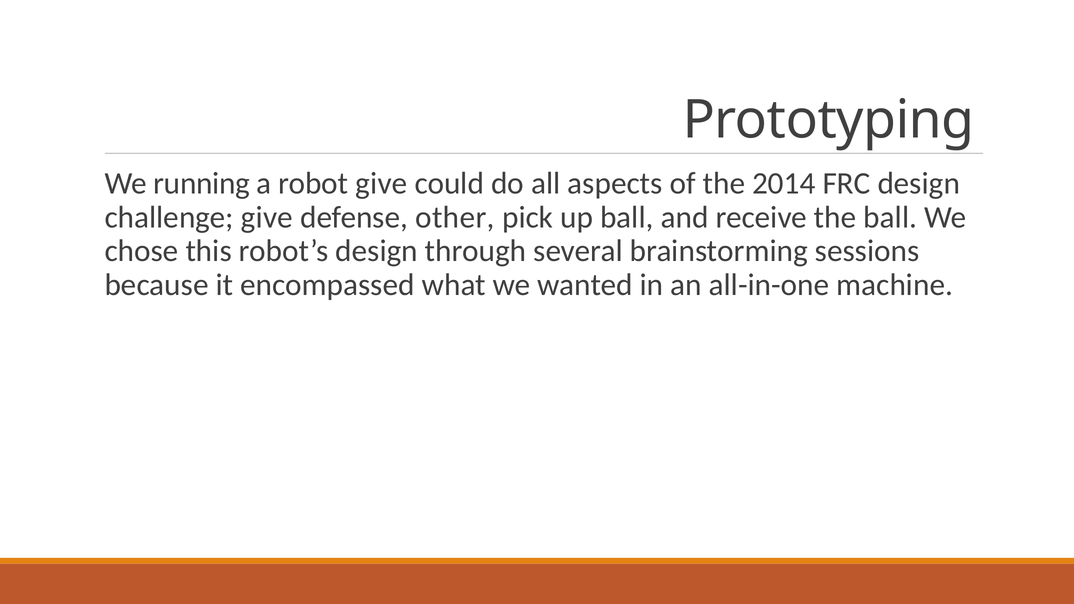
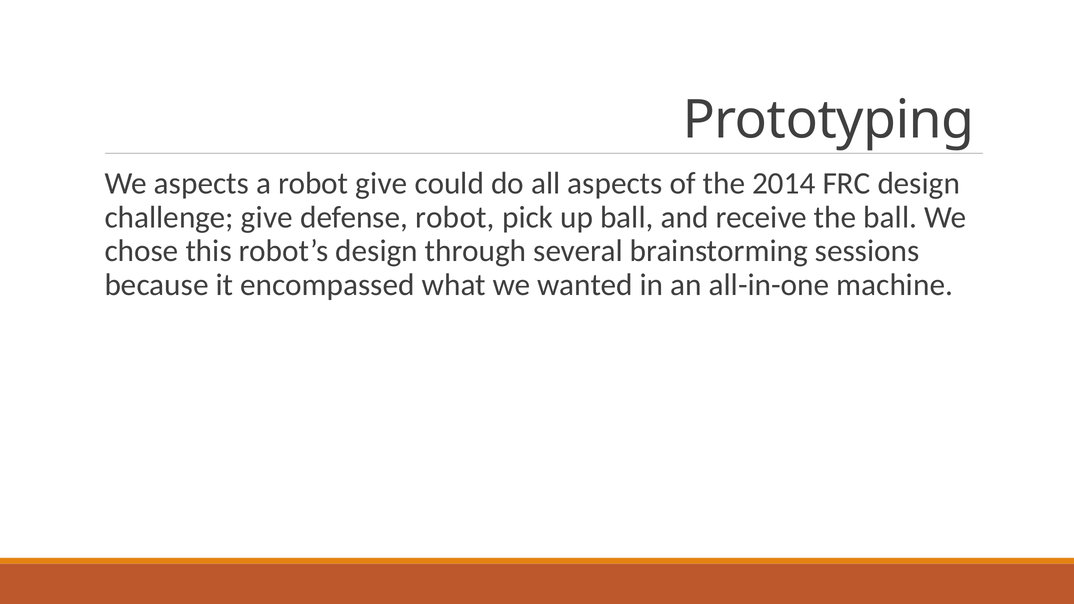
We running: running -> aspects
defense other: other -> robot
